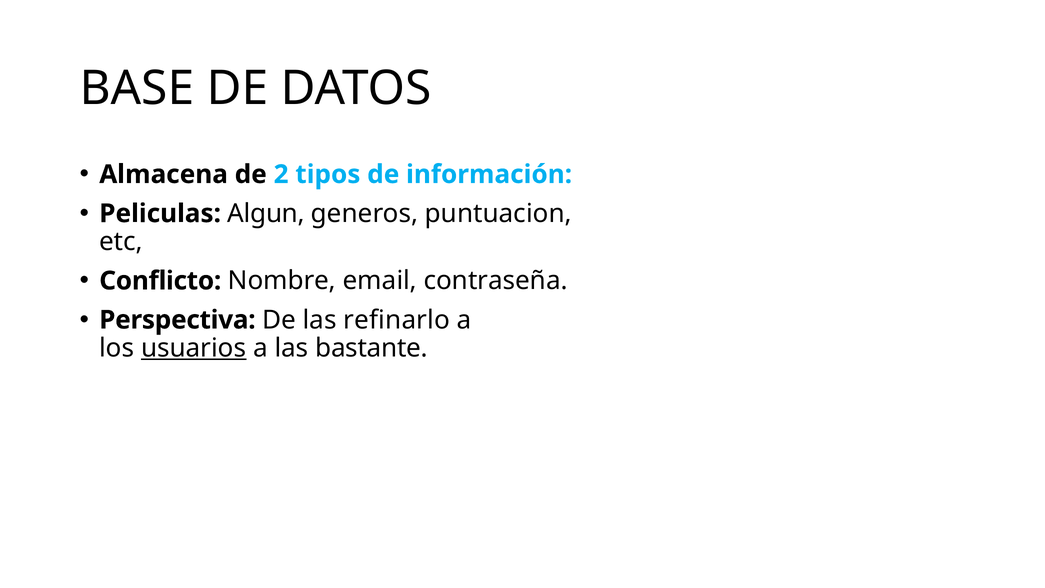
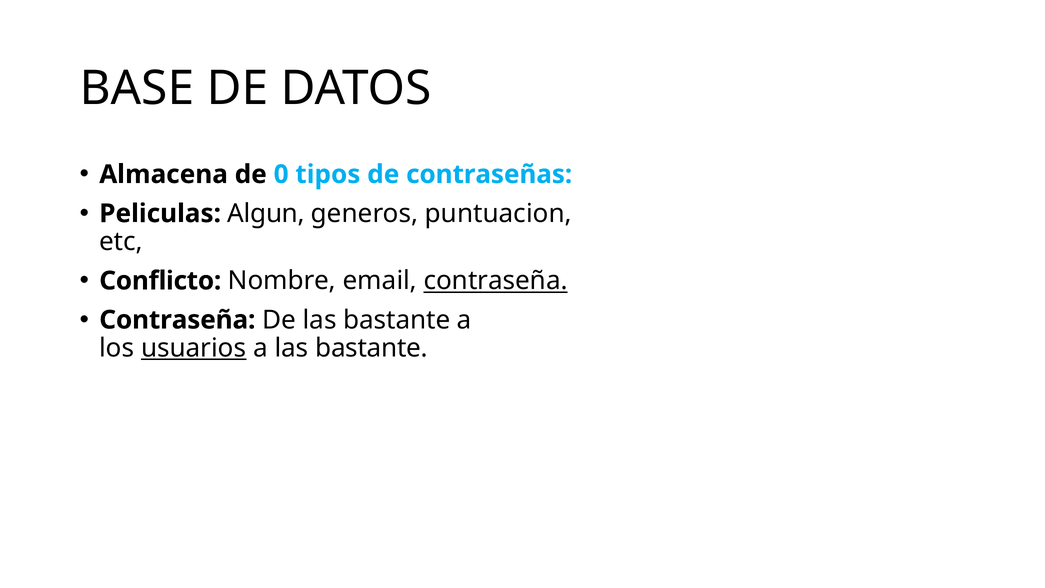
2: 2 -> 0
información: información -> contraseñas
contraseña at (496, 281) underline: none -> present
Perspectiva at (177, 320): Perspectiva -> Contraseña
De las refinarlo: refinarlo -> bastante
